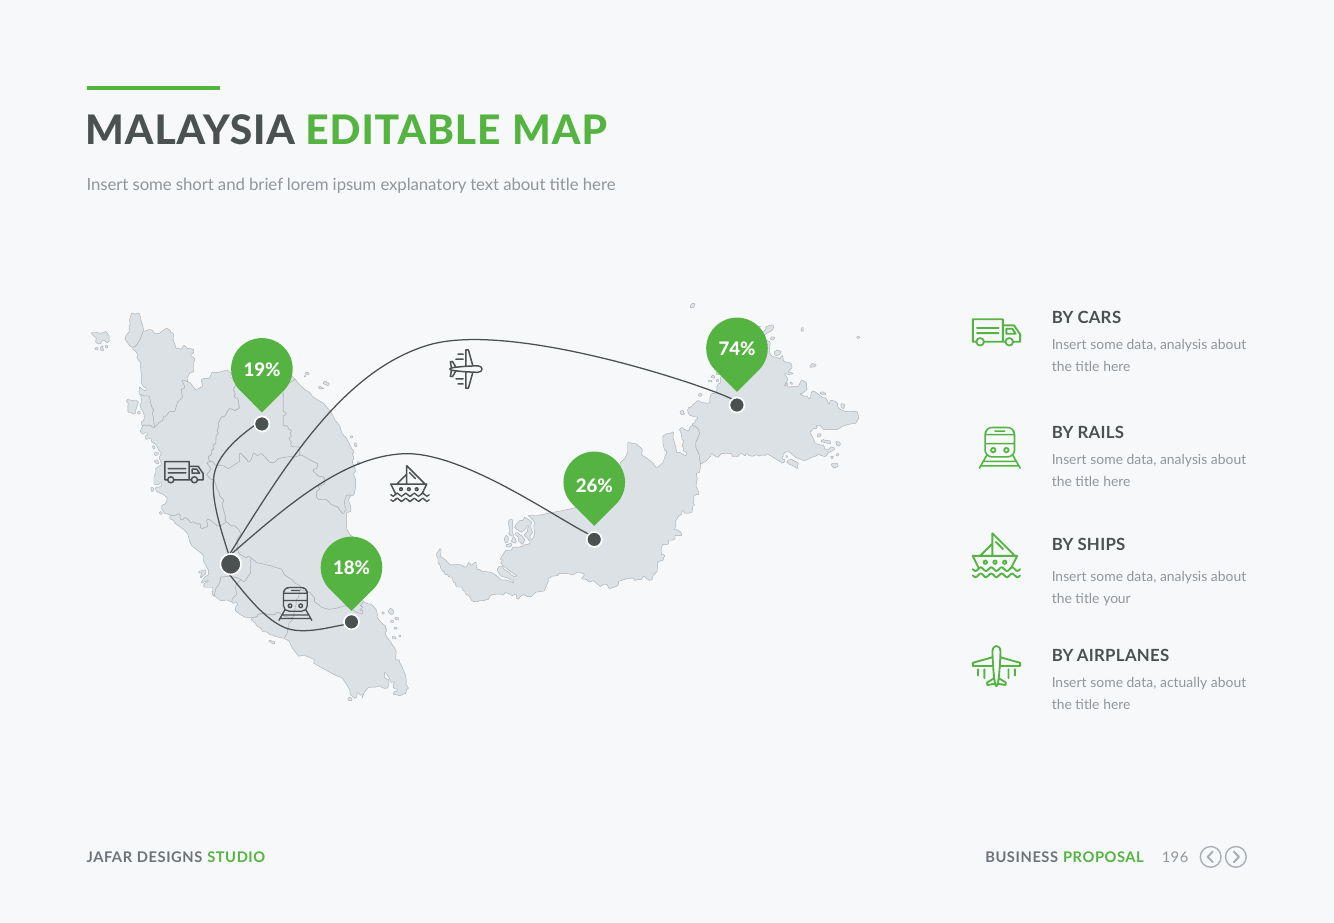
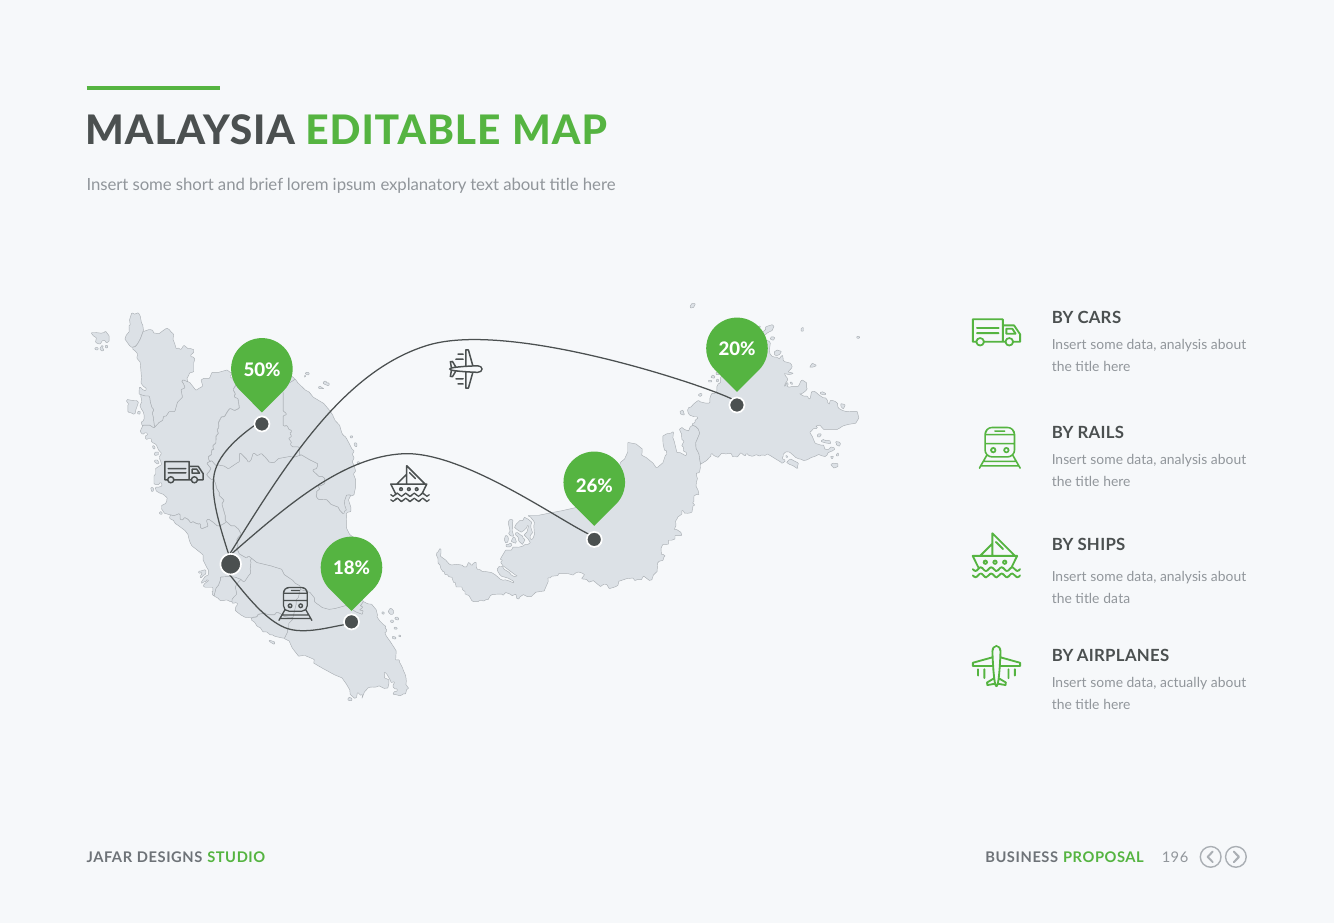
74%: 74% -> 20%
19%: 19% -> 50%
title your: your -> data
